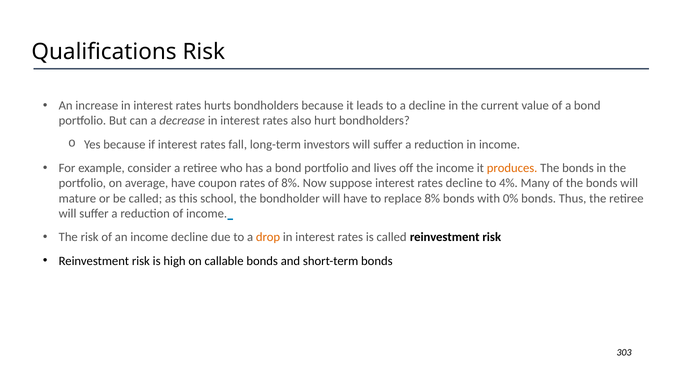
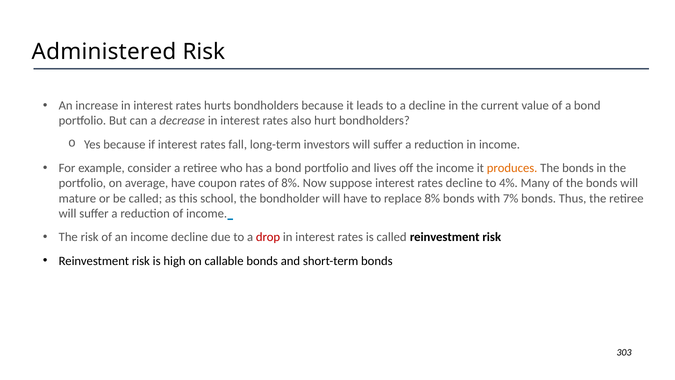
Qualifications: Qualifications -> Administered
0%: 0% -> 7%
drop colour: orange -> red
